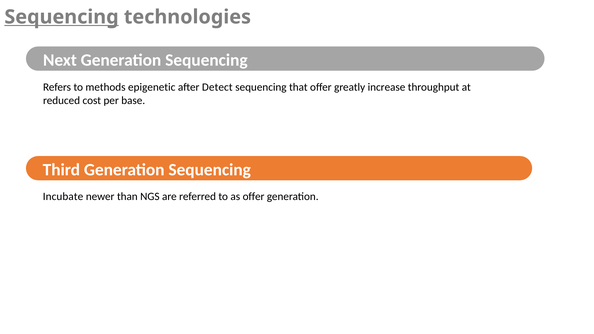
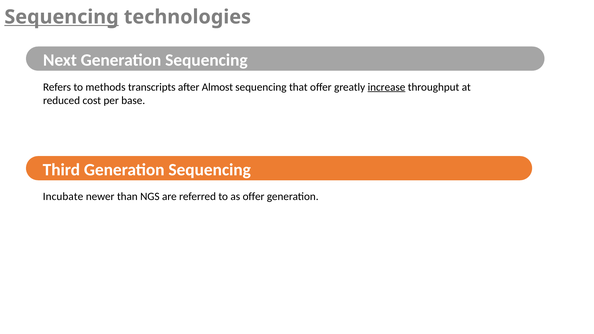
epigenetic: epigenetic -> transcripts
Detect: Detect -> Almost
increase underline: none -> present
